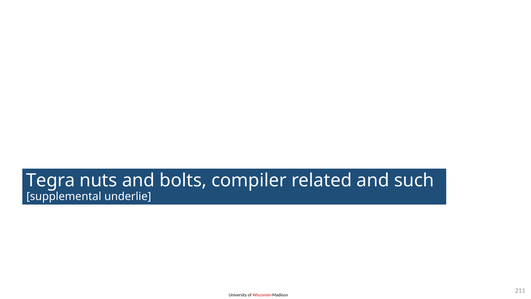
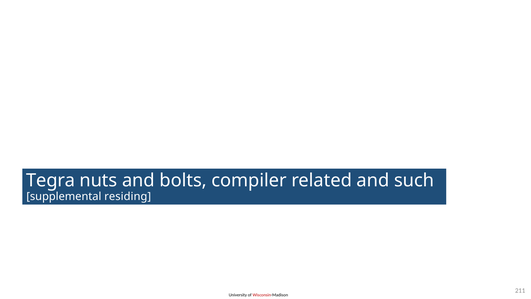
underlie: underlie -> residing
